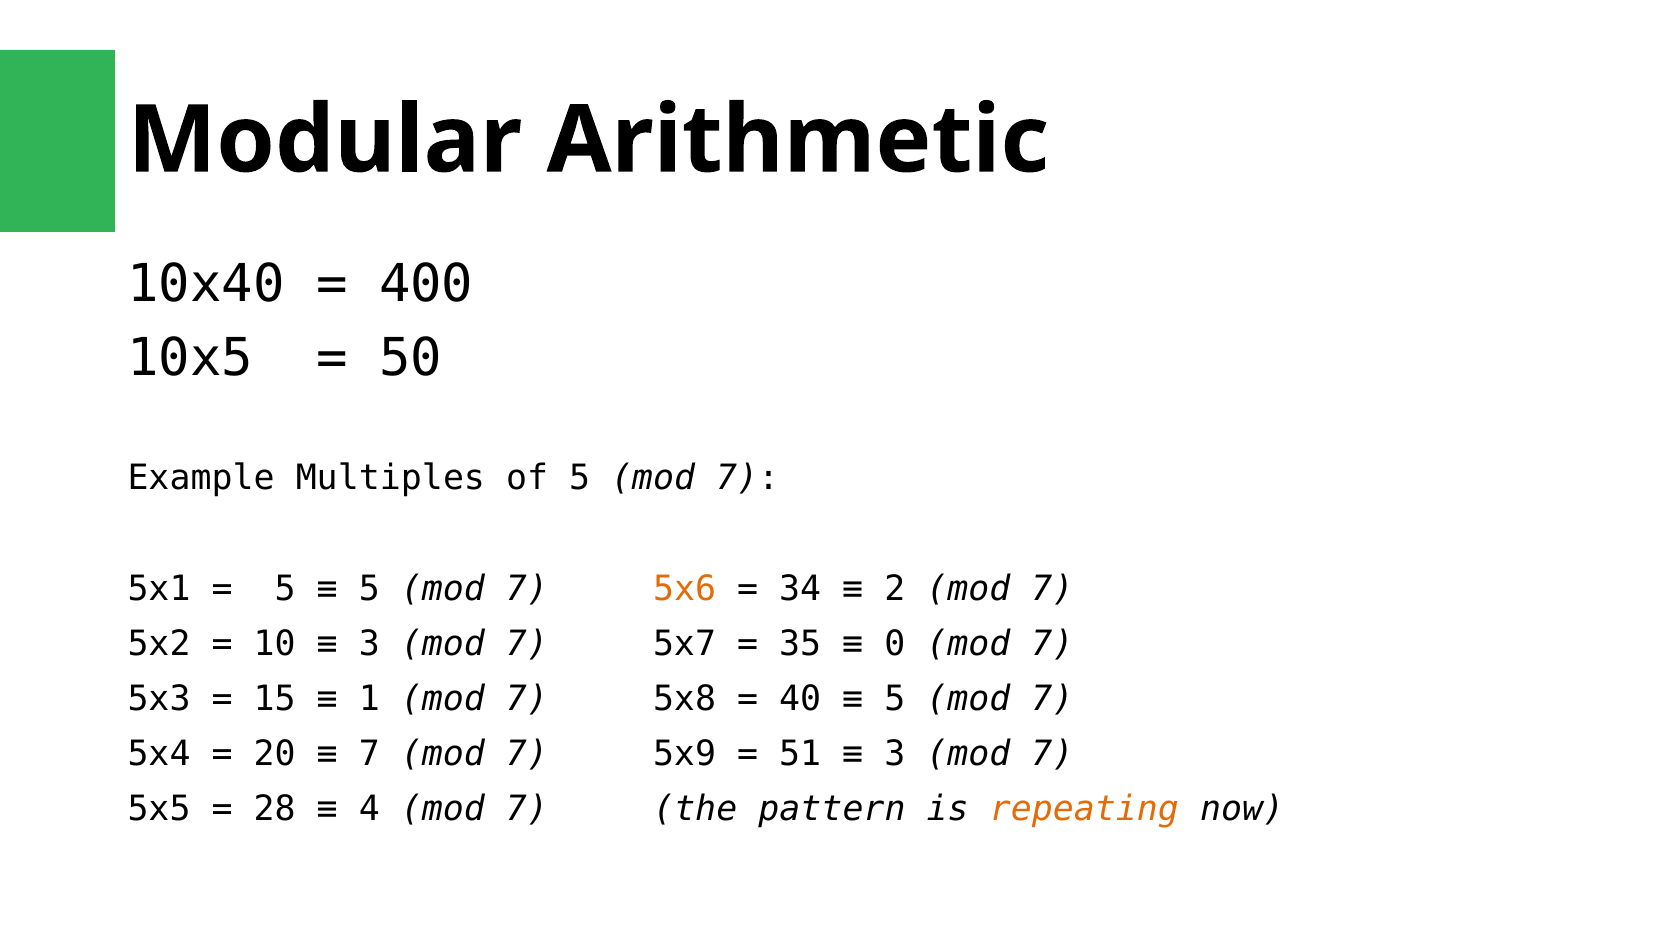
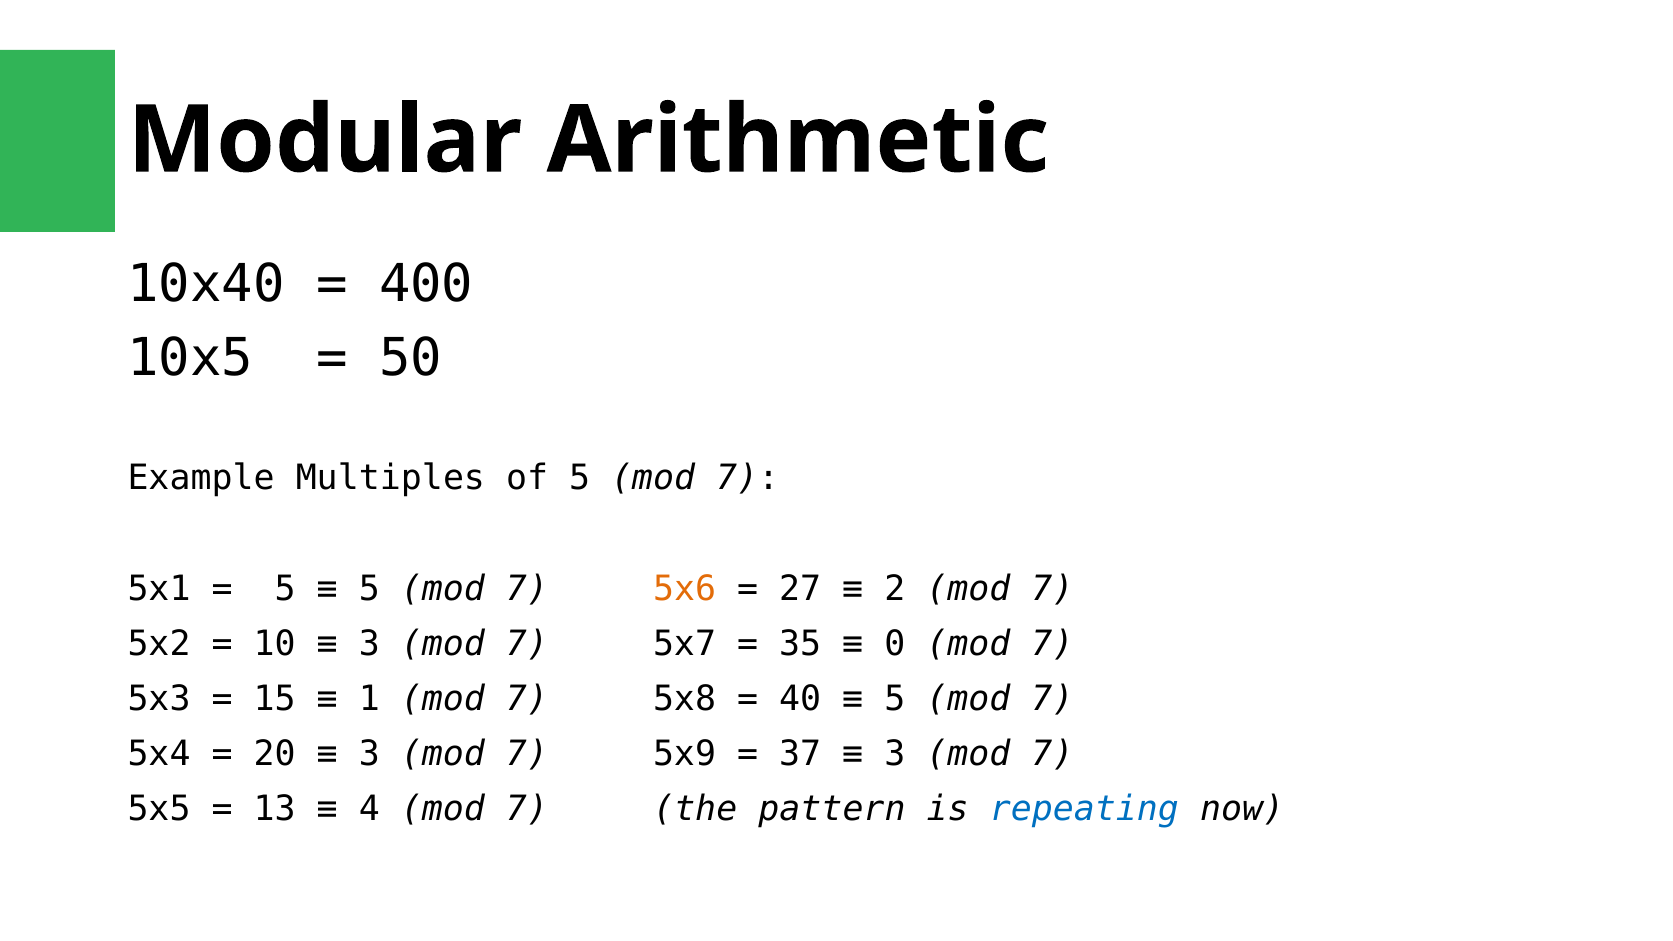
34: 34 -> 27
7 at (369, 754): 7 -> 3
51: 51 -> 37
28: 28 -> 13
repeating colour: orange -> blue
